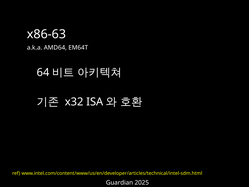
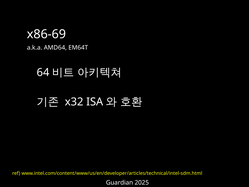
x86-63: x86-63 -> x86-69
